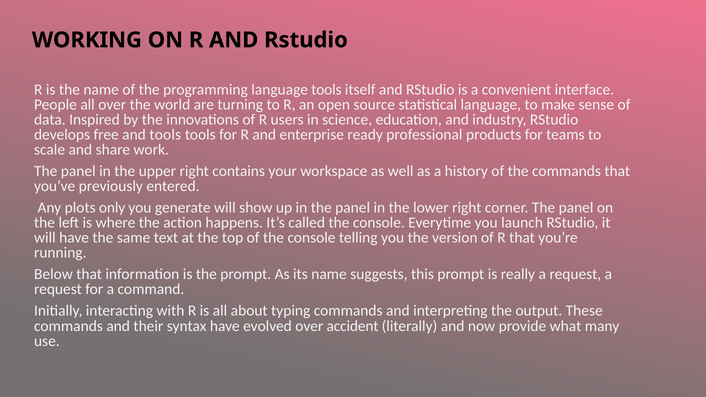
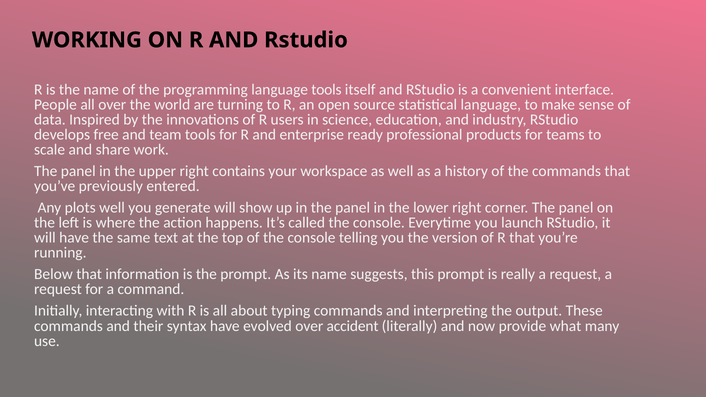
and tools: tools -> team
plots only: only -> well
